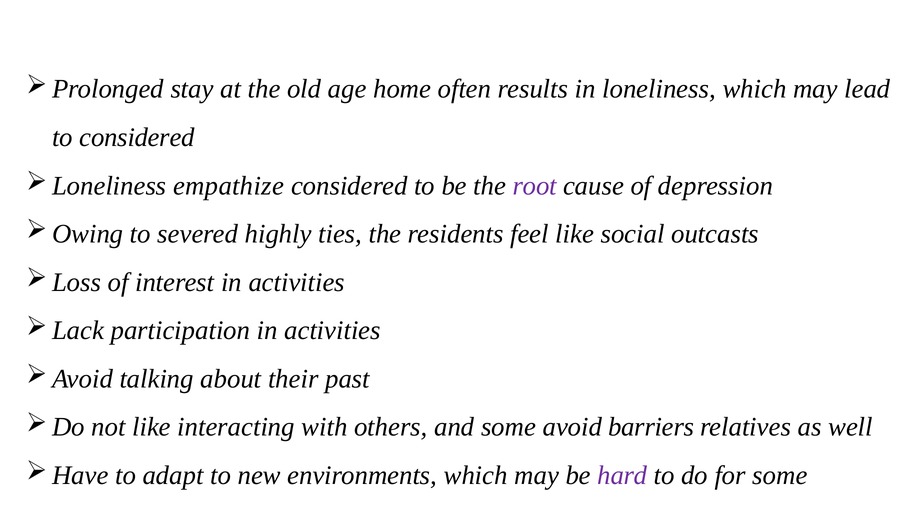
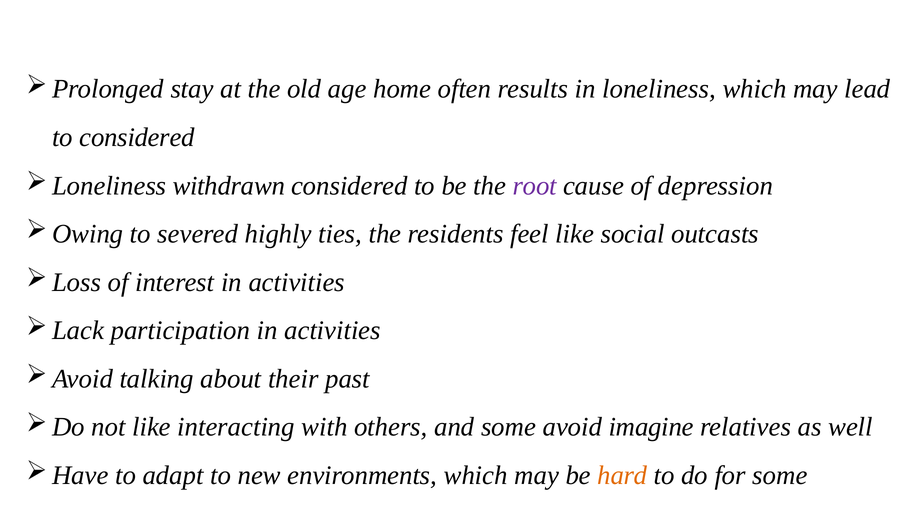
empathize: empathize -> withdrawn
barriers: barriers -> imagine
hard colour: purple -> orange
